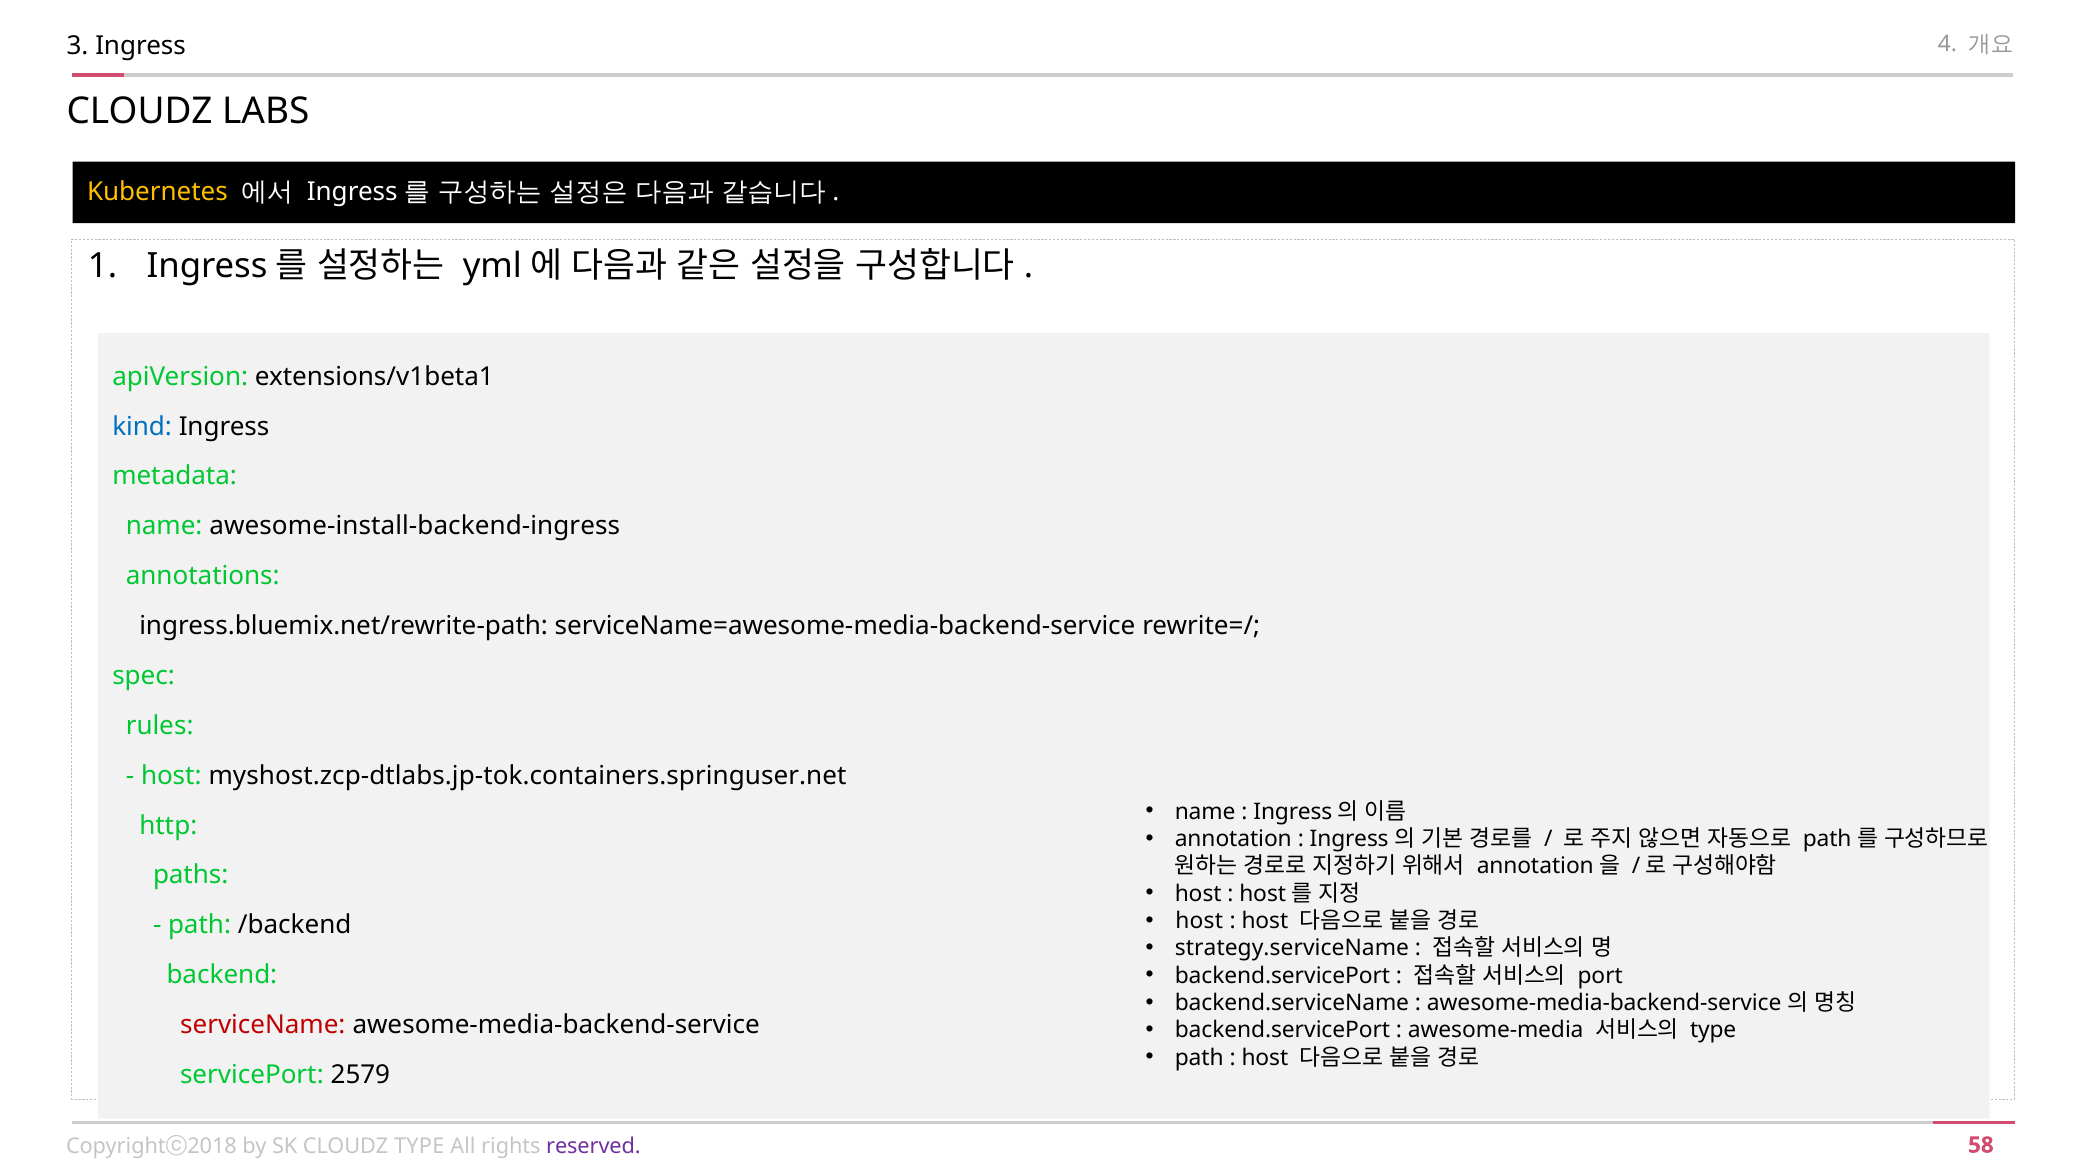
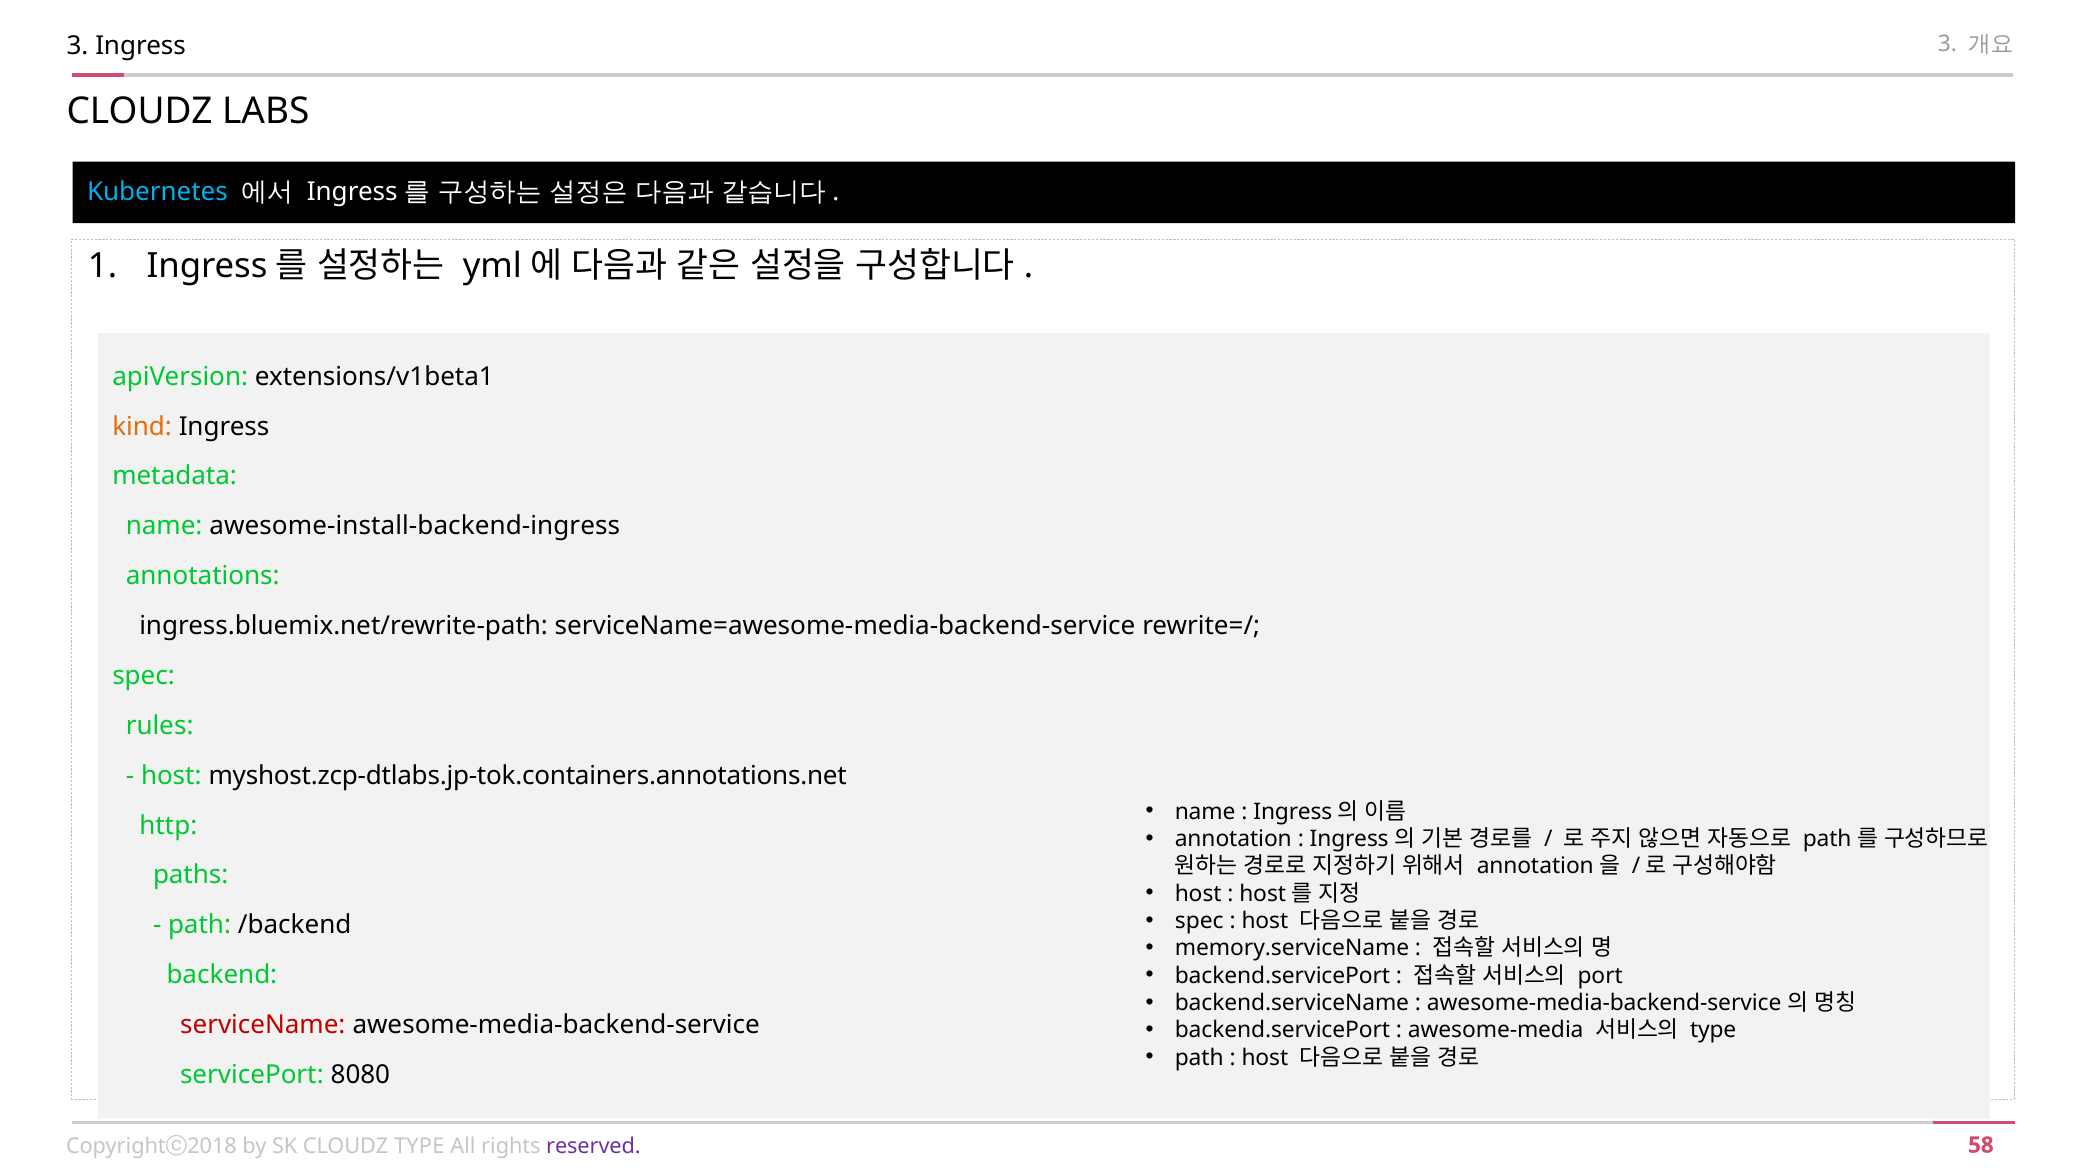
Ingress 4: 4 -> 3
Kubernetes colour: yellow -> light blue
kind colour: blue -> orange
myshost.zcp-dtlabs.jp-tok.containers.springuser.net: myshost.zcp-dtlabs.jp-tok.containers.springuser.net -> myshost.zcp-dtlabs.jp-tok.containers.annotations.net
host at (1199, 921): host -> spec
strategy.serviceName: strategy.serviceName -> memory.serviceName
2579: 2579 -> 8080
